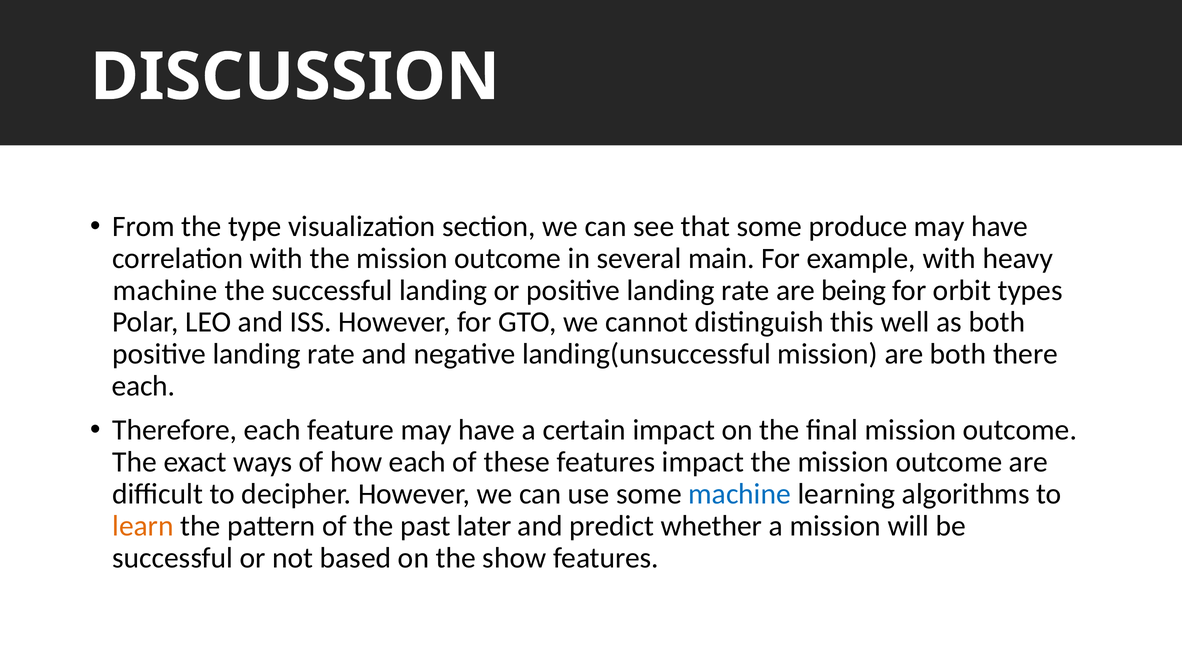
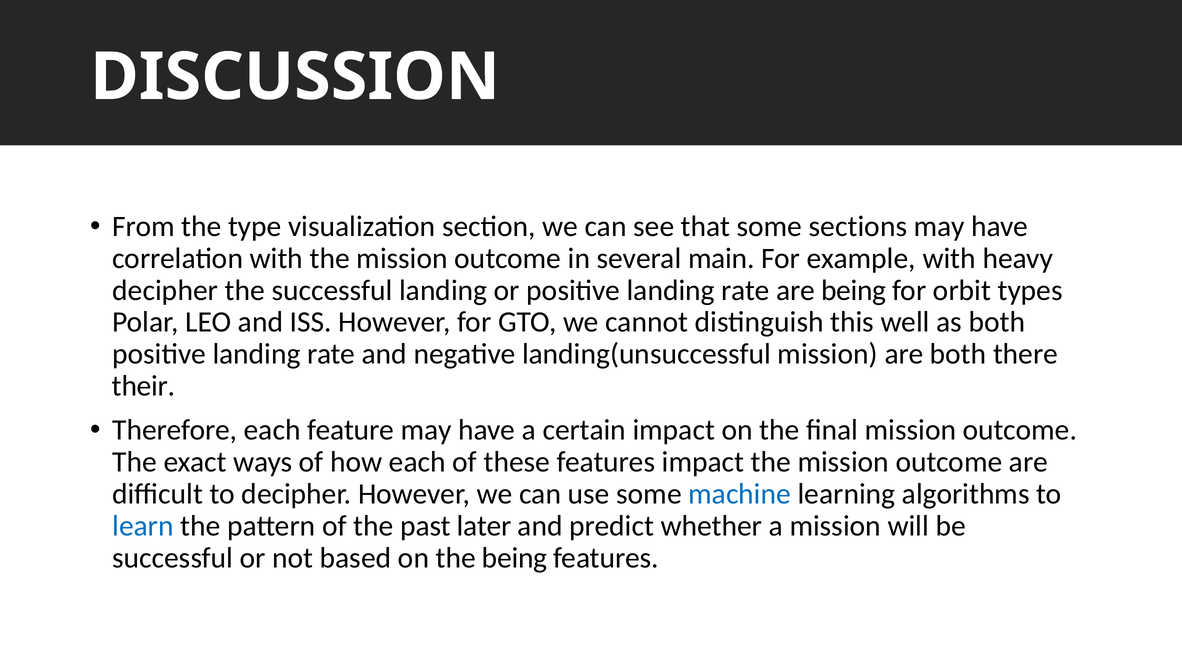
produce: produce -> sections
machine at (165, 290): machine -> decipher
each at (144, 386): each -> their
learn colour: orange -> blue
the show: show -> being
